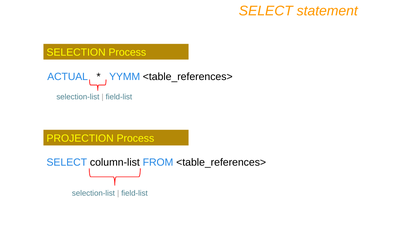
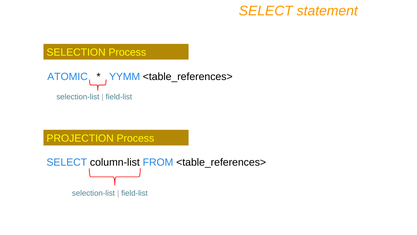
ACTUAL: ACTUAL -> ATOMIC
